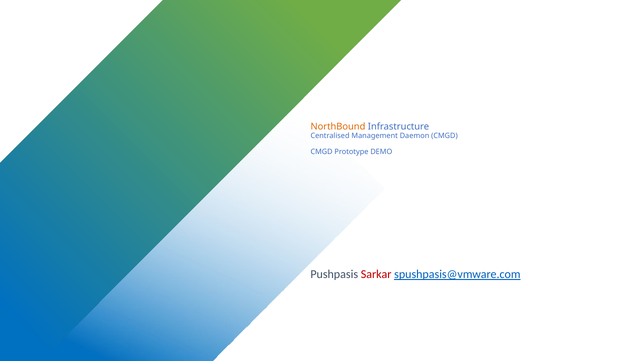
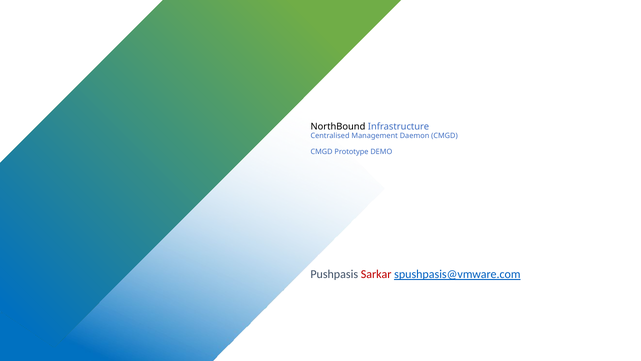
NorthBound colour: orange -> black
